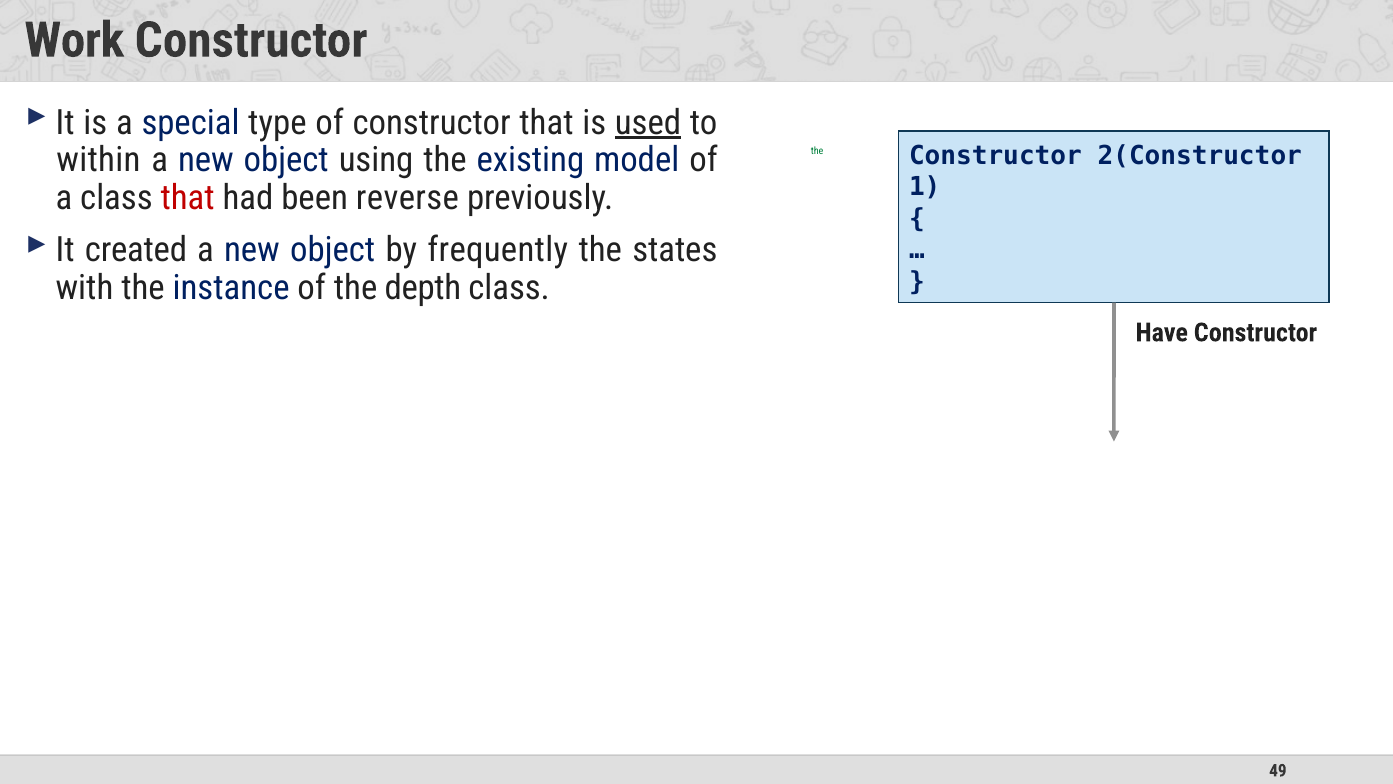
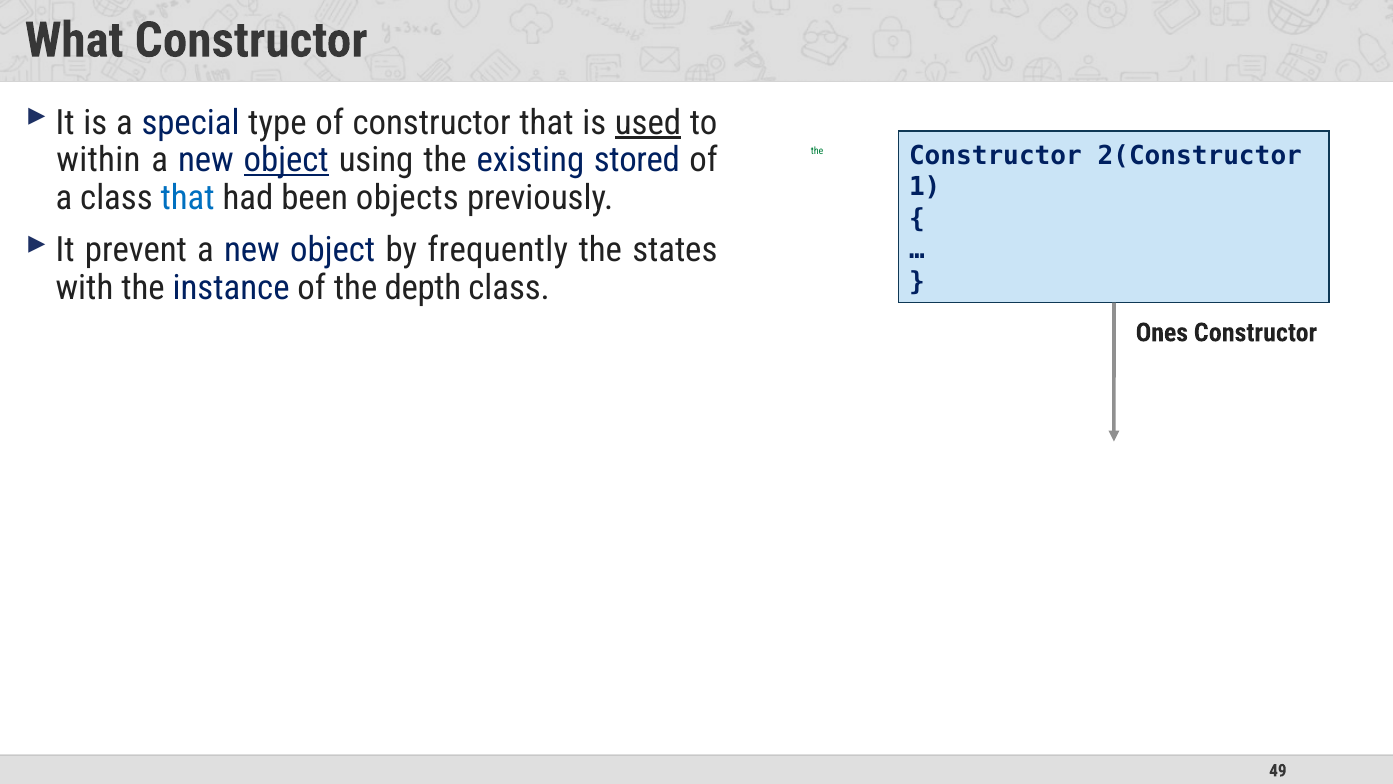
Work: Work -> What
object at (286, 160) underline: none -> present
model: model -> stored
that at (188, 198) colour: red -> blue
reverse: reverse -> objects
created: created -> prevent
Have: Have -> Ones
